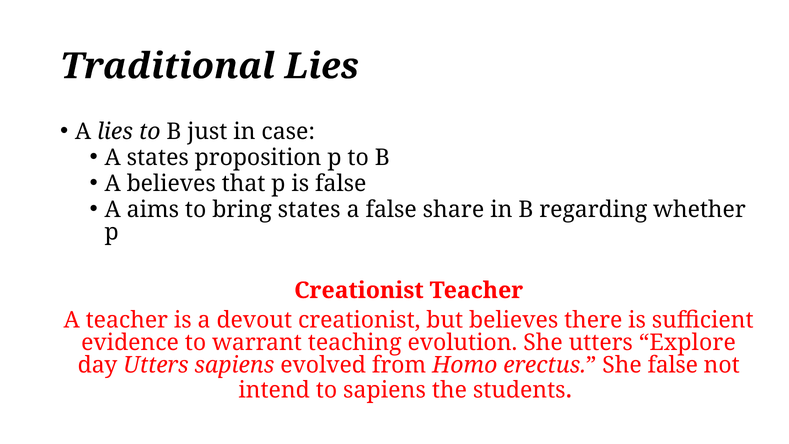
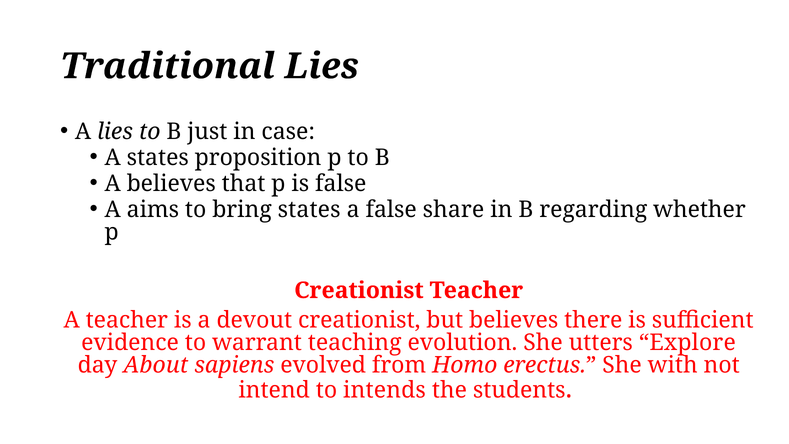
day Utters: Utters -> About
She false: false -> with
to sapiens: sapiens -> intends
